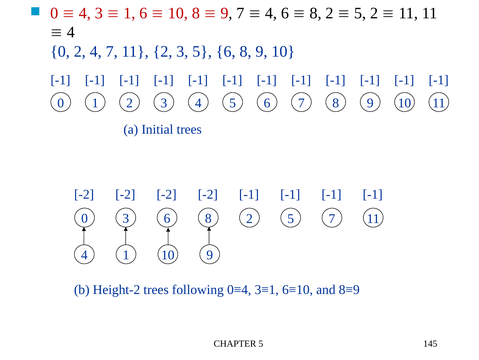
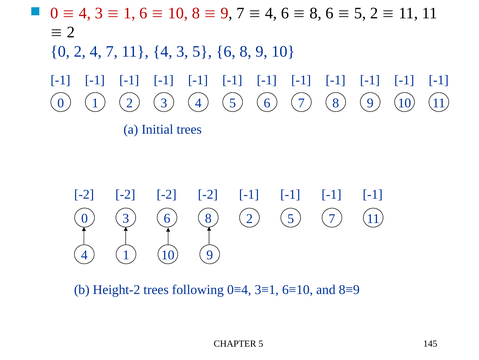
8 2: 2 -> 6
4 at (71, 32): 4 -> 2
11 2: 2 -> 4
